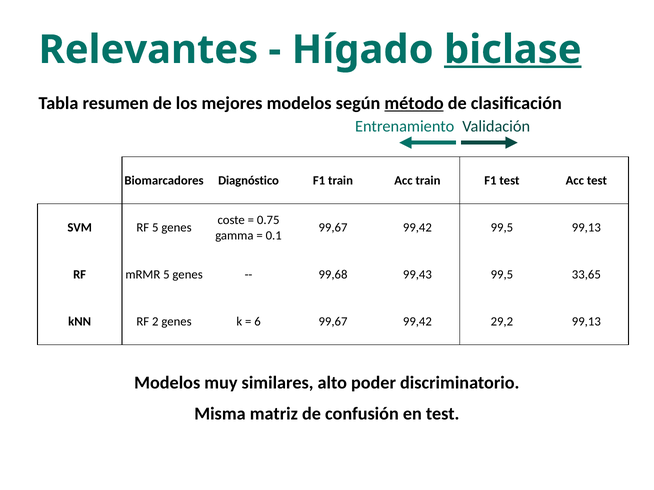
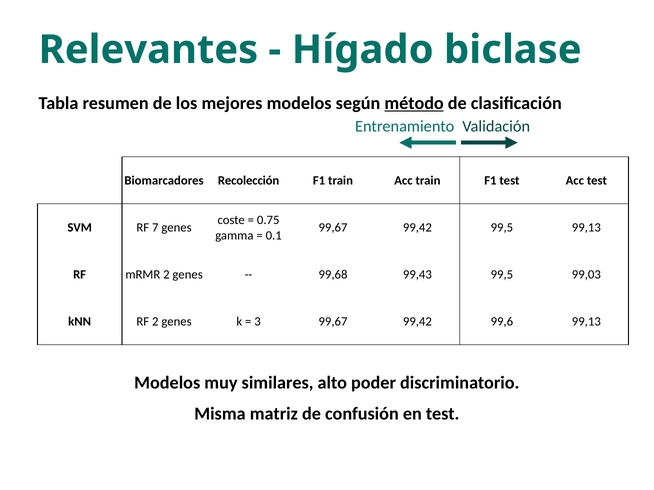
biclase underline: present -> none
Diagnóstico: Diagnóstico -> Recolección
RF 5: 5 -> 7
mRMR 5: 5 -> 2
33,65: 33,65 -> 99,03
6: 6 -> 3
29,2: 29,2 -> 99,6
